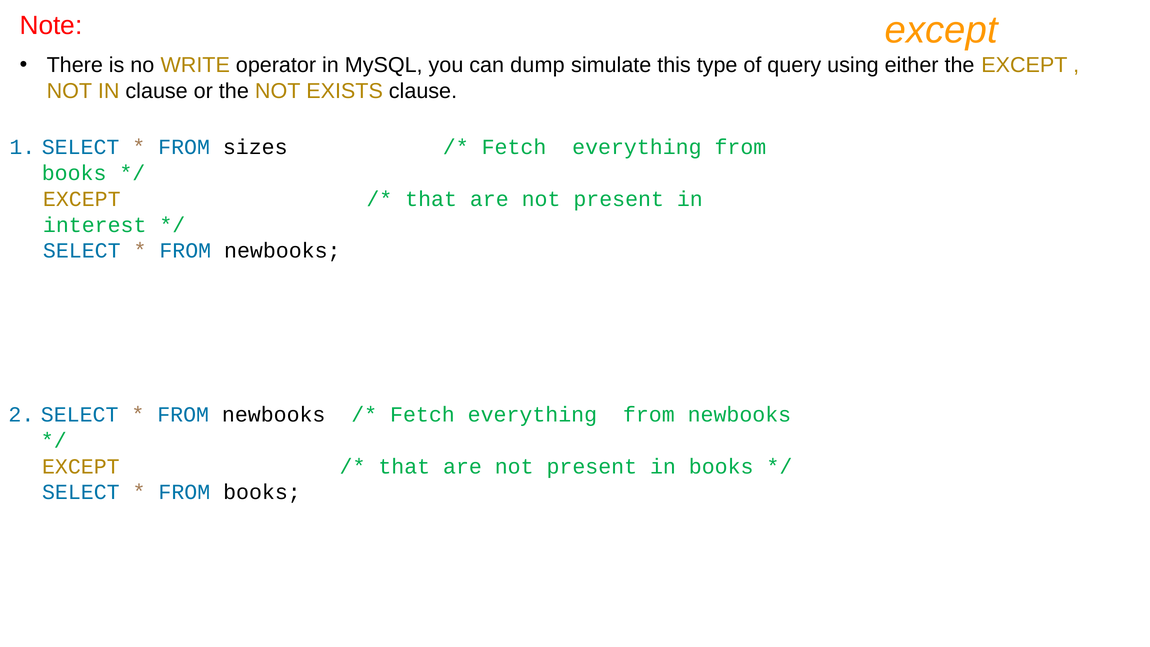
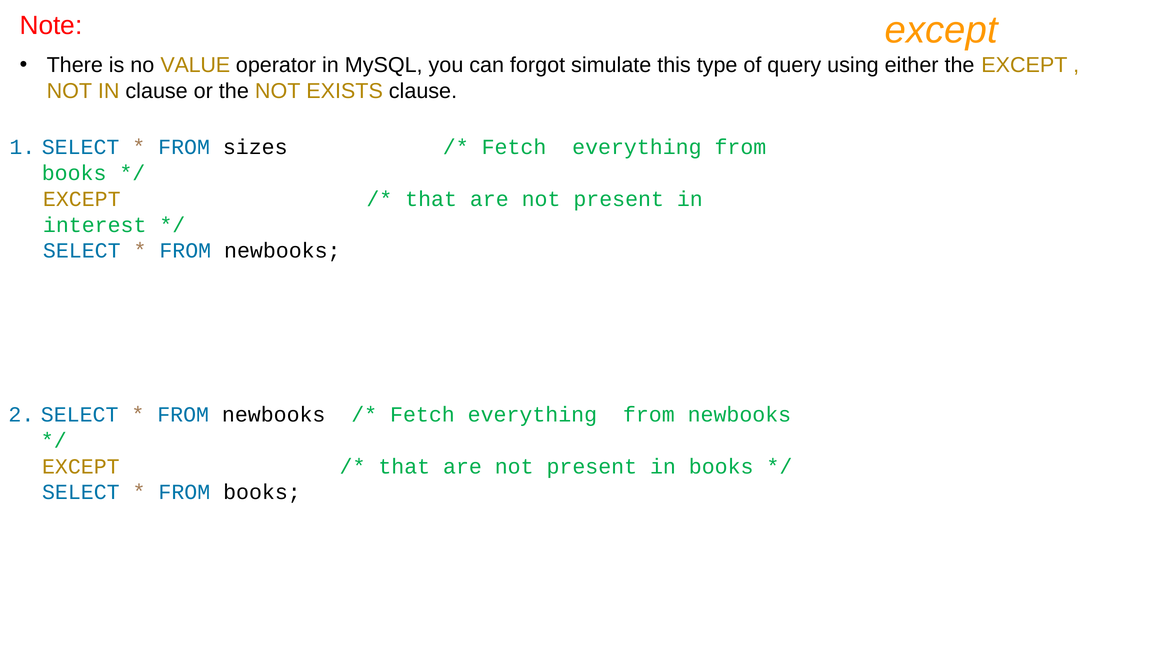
WRITE: WRITE -> VALUE
dump: dump -> forgot
